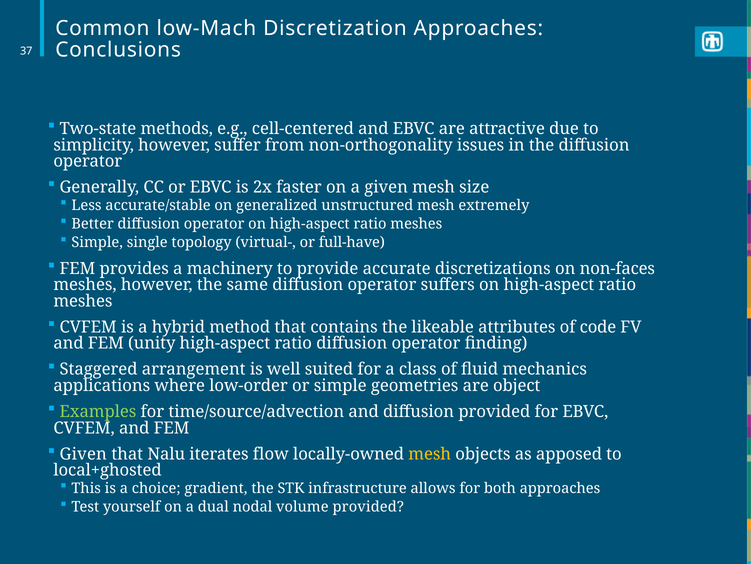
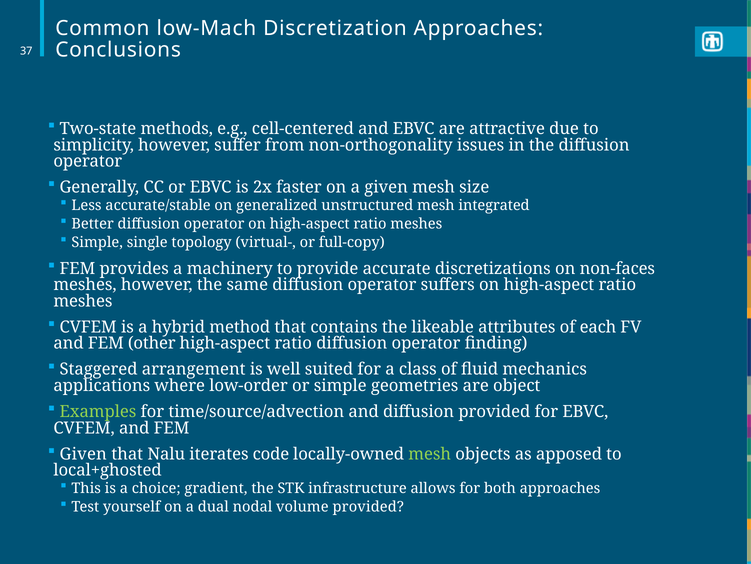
extremely: extremely -> integrated
full-have: full-have -> full-copy
code: code -> each
unity: unity -> other
flow: flow -> code
mesh at (430, 453) colour: yellow -> light green
